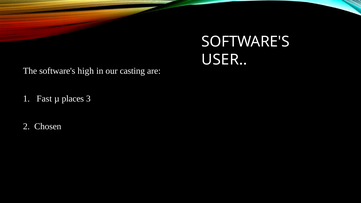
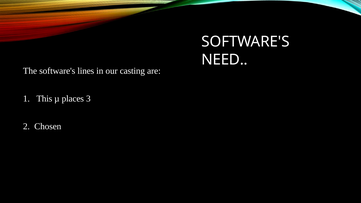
USER: USER -> NEED
high: high -> lines
Fast: Fast -> This
